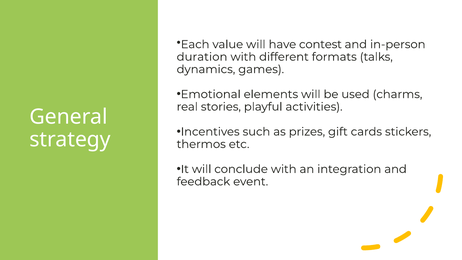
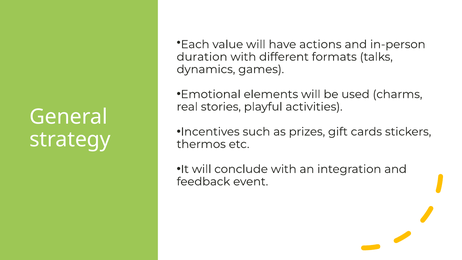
contest: contest -> actions
